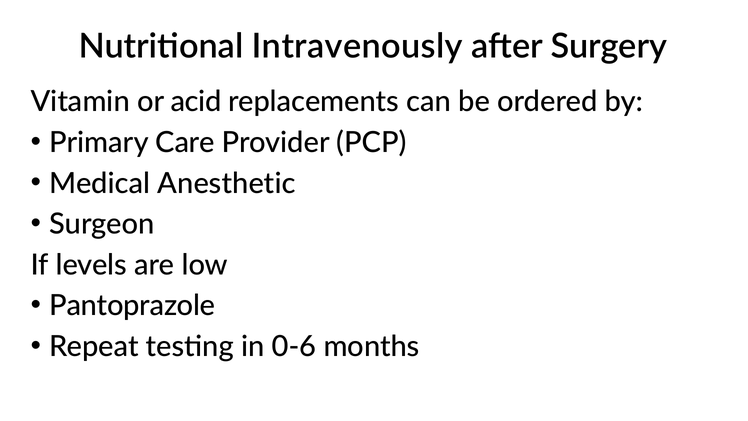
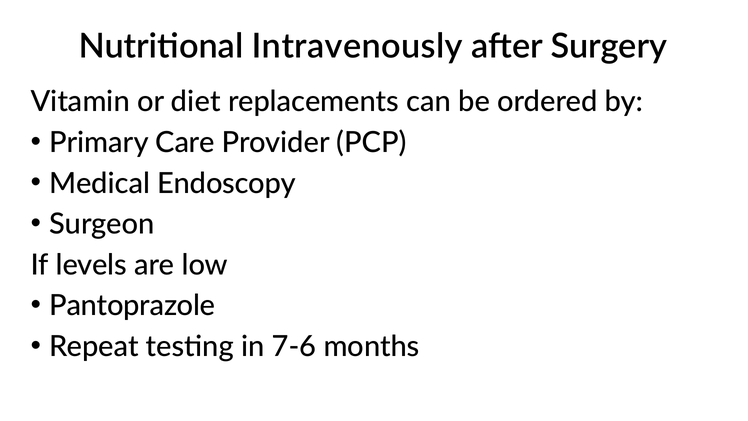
acid: acid -> diet
Anesthetic: Anesthetic -> Endoscopy
0-6: 0-6 -> 7-6
